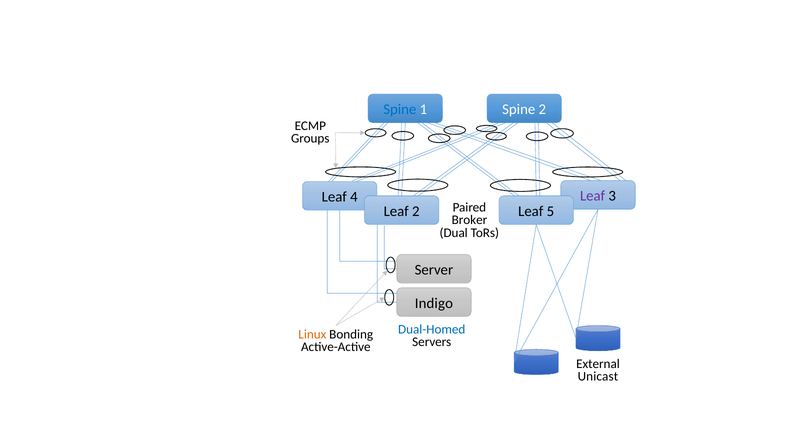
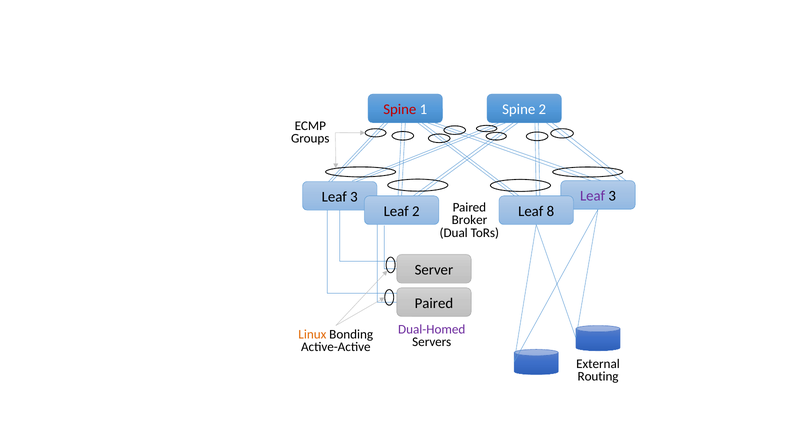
Spine at (400, 109) colour: blue -> red
4 at (354, 197): 4 -> 3
5: 5 -> 8
Indigo at (434, 303): Indigo -> Paired
Dual-Homed colour: blue -> purple
Unicast: Unicast -> Routing
